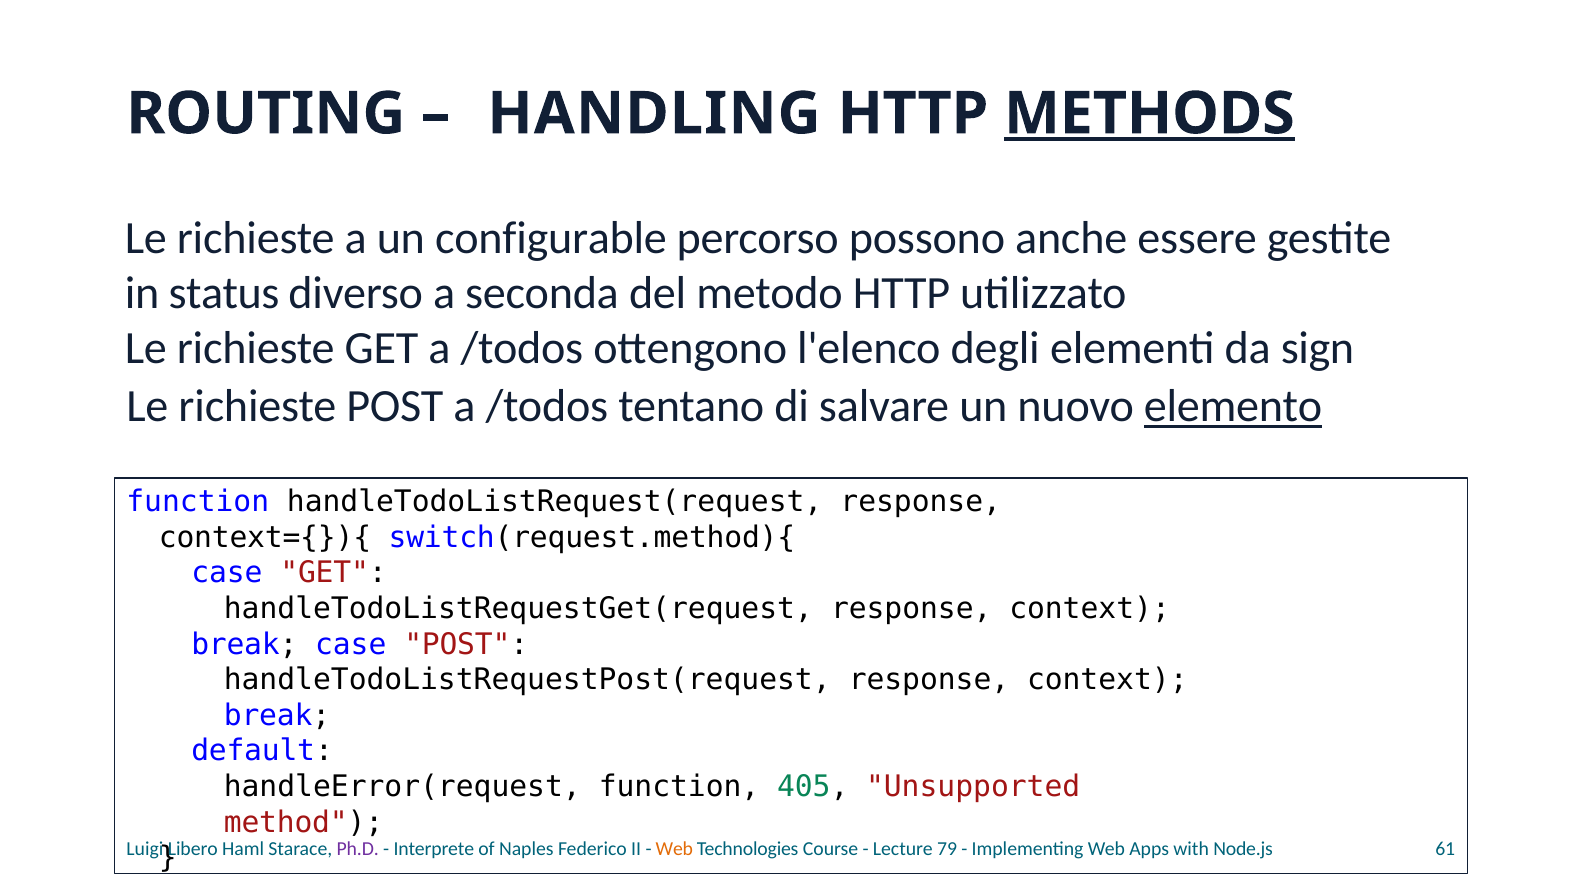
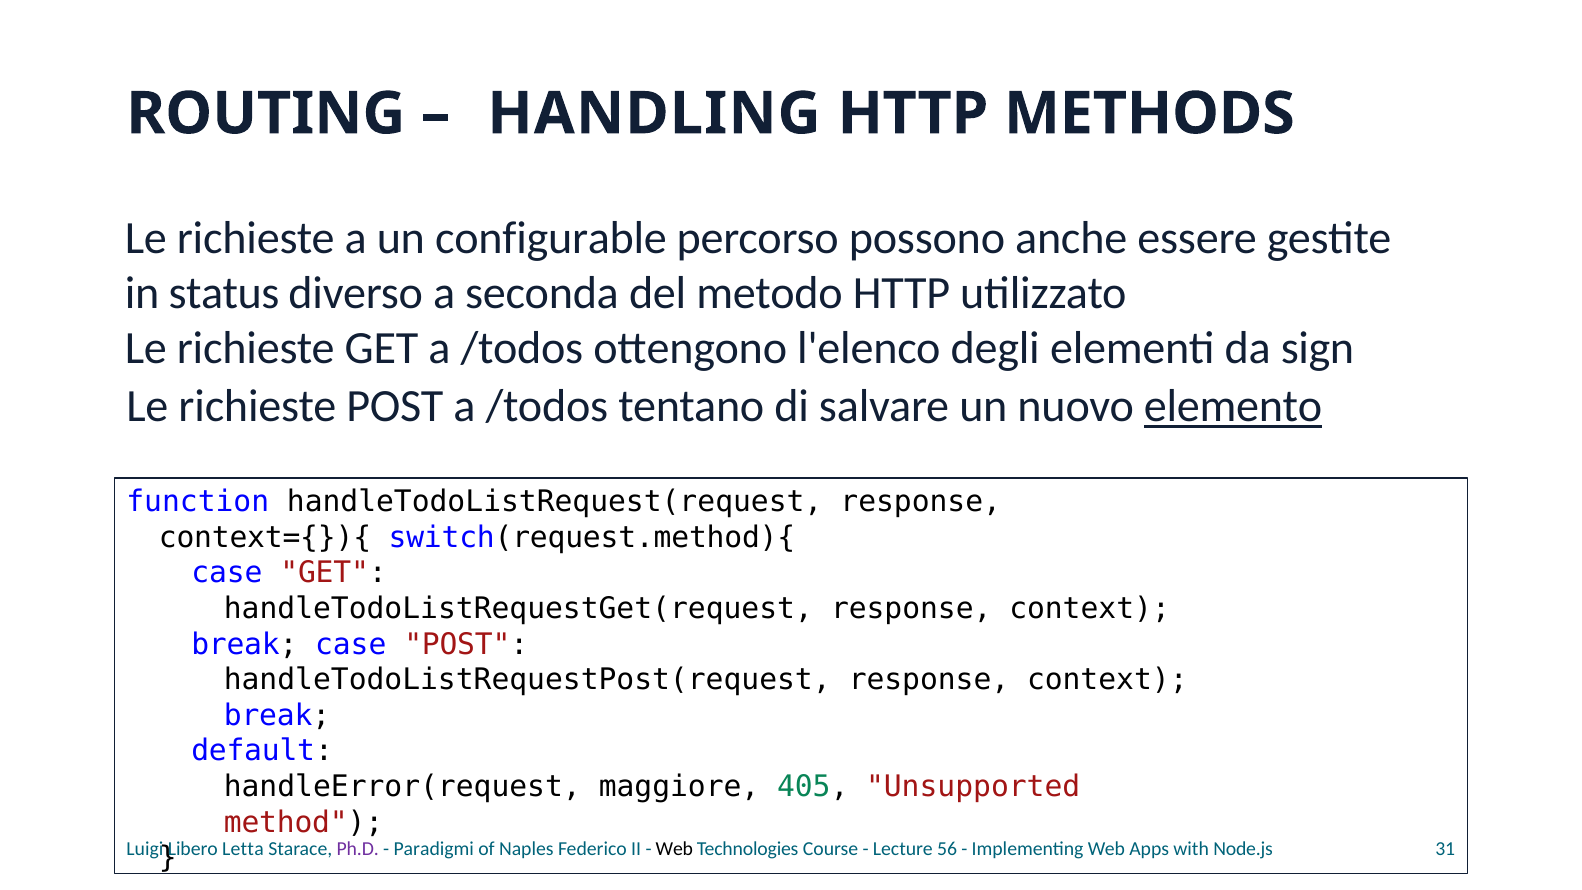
METHODS underline: present -> none
handleError(request function: function -> maggiore
Haml: Haml -> Letta
Interprete: Interprete -> Paradigmi
Web at (674, 849) colour: orange -> black
79: 79 -> 56
61: 61 -> 31
